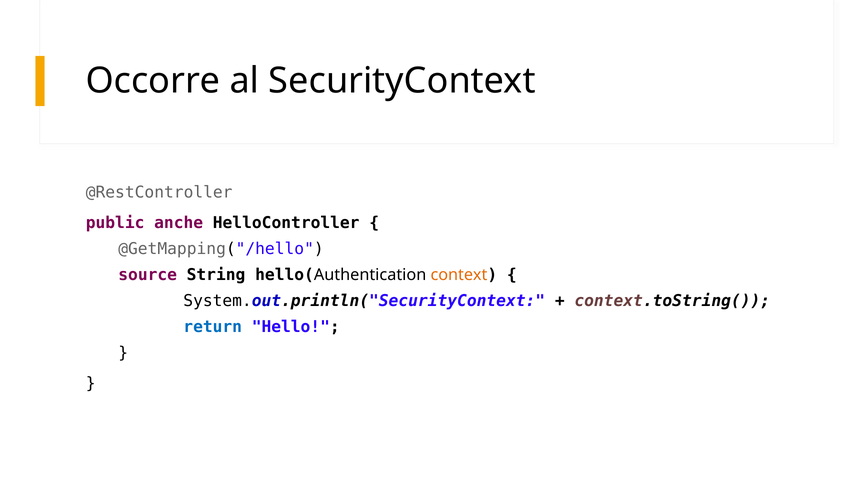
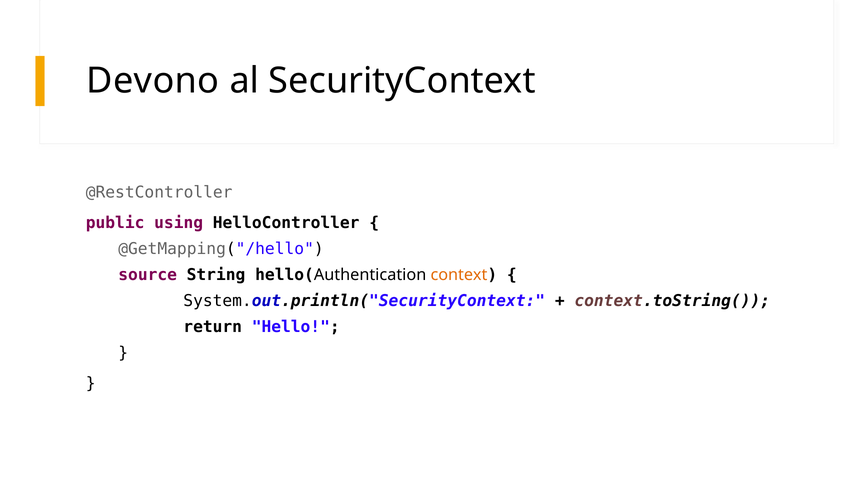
Occorre: Occorre -> Devono
anche: anche -> using
return colour: blue -> black
